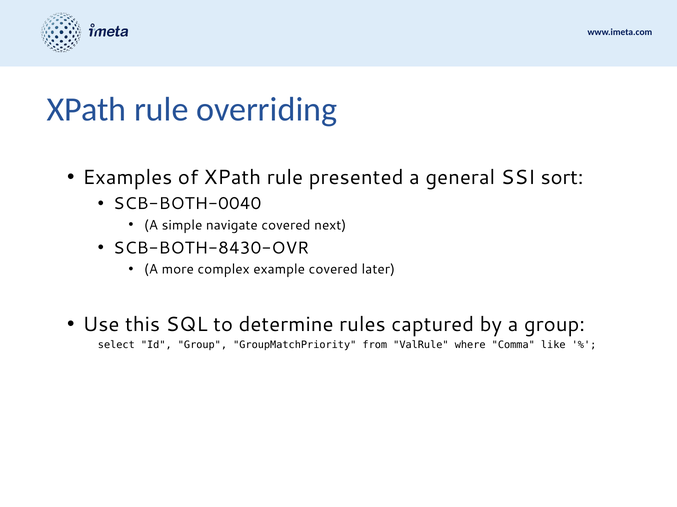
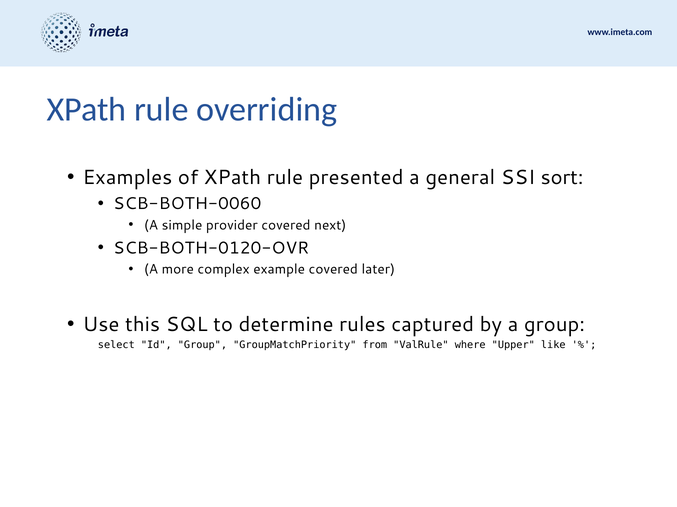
SCB-BOTH-0040: SCB-BOTH-0040 -> SCB-BOTH-0060
navigate: navigate -> provider
SCB-BOTH-8430-OVR: SCB-BOTH-8430-OVR -> SCB-BOTH-0120-OVR
Comma: Comma -> Upper
